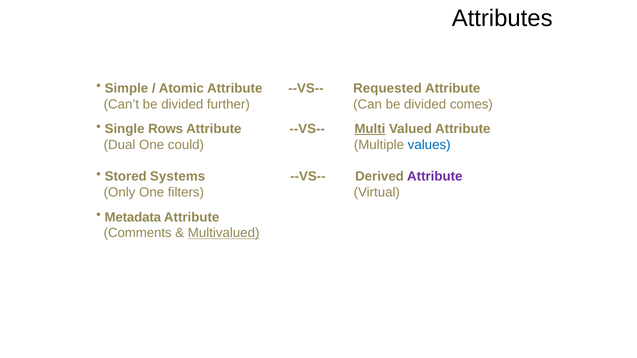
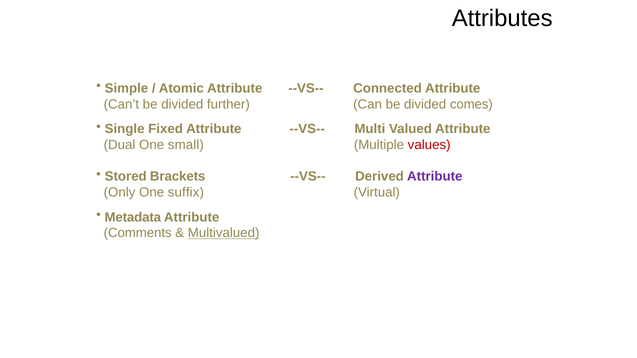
Requested: Requested -> Connected
Rows: Rows -> Fixed
Multi underline: present -> none
could: could -> small
values colour: blue -> red
Systems: Systems -> Brackets
filters: filters -> suffix
